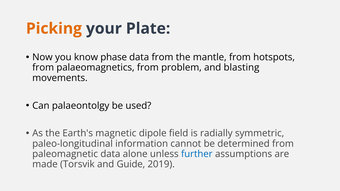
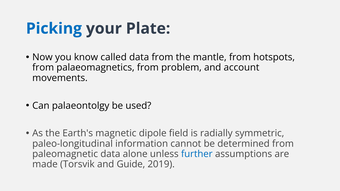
Picking colour: orange -> blue
phase: phase -> called
blasting: blasting -> account
